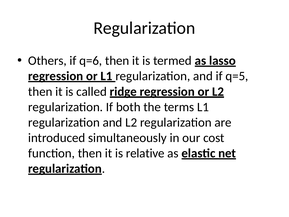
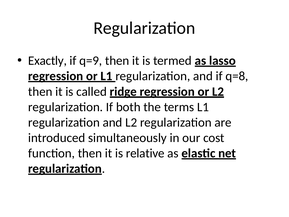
Others: Others -> Exactly
q=6: q=6 -> q=9
q=5: q=5 -> q=8
